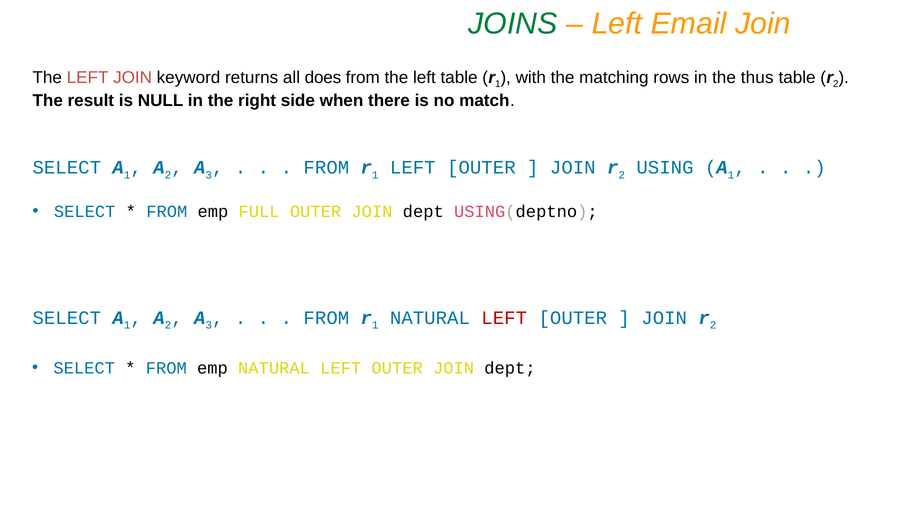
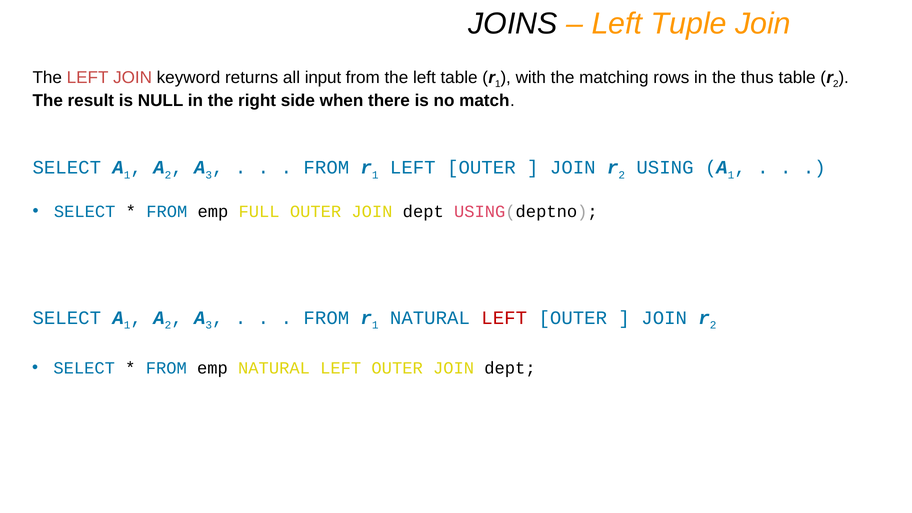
JOINS colour: green -> black
Email: Email -> Tuple
does: does -> input
